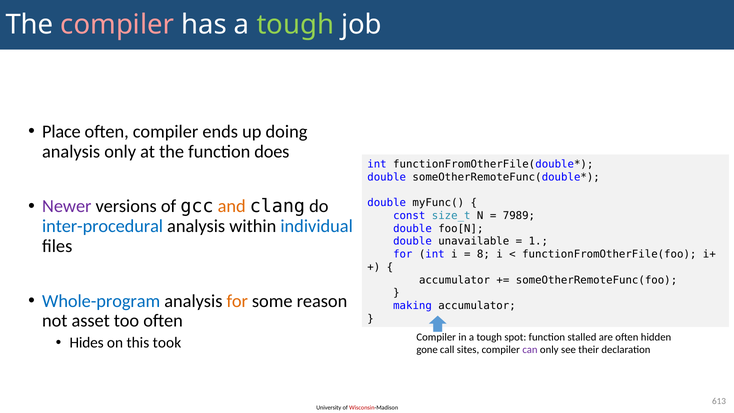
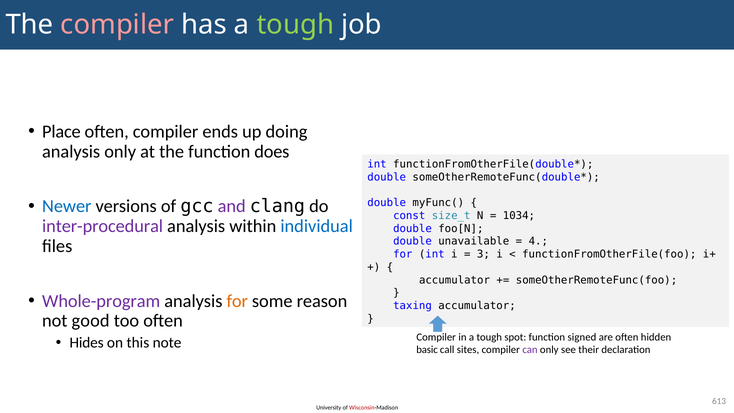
Newer colour: purple -> blue
and colour: orange -> purple
7989: 7989 -> 1034
inter-procedural colour: blue -> purple
1: 1 -> 4
8: 8 -> 3
Whole-program colour: blue -> purple
making: making -> taxing
asset: asset -> good
stalled: stalled -> signed
took: took -> note
gone: gone -> basic
